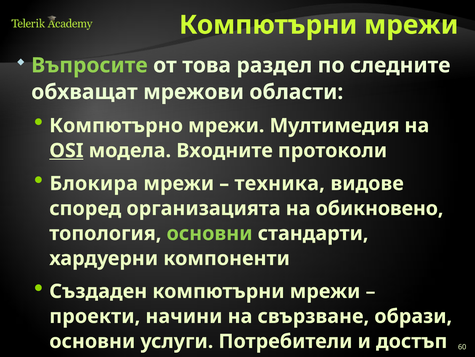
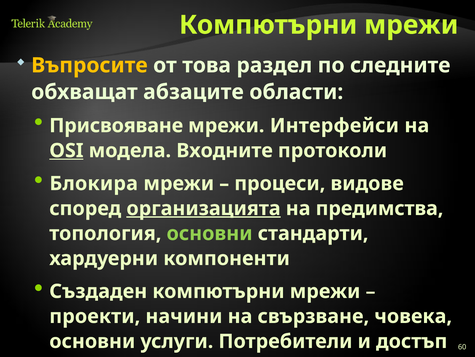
Въпросите colour: light green -> yellow
мрежови: мрежови -> абзаците
Компютърно: Компютърно -> Присвояване
Мултимедия: Мултимедия -> Интерфейси
техника: техника -> процеси
организацията underline: none -> present
обикновено: обикновено -> предимства
образи: образи -> човека
